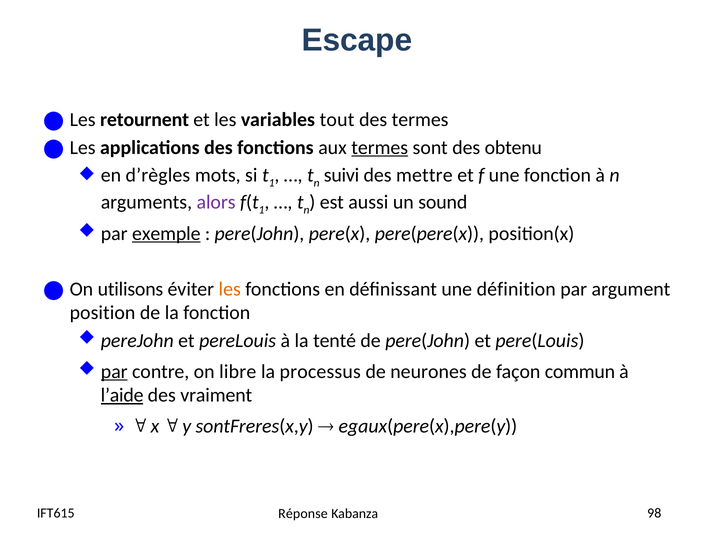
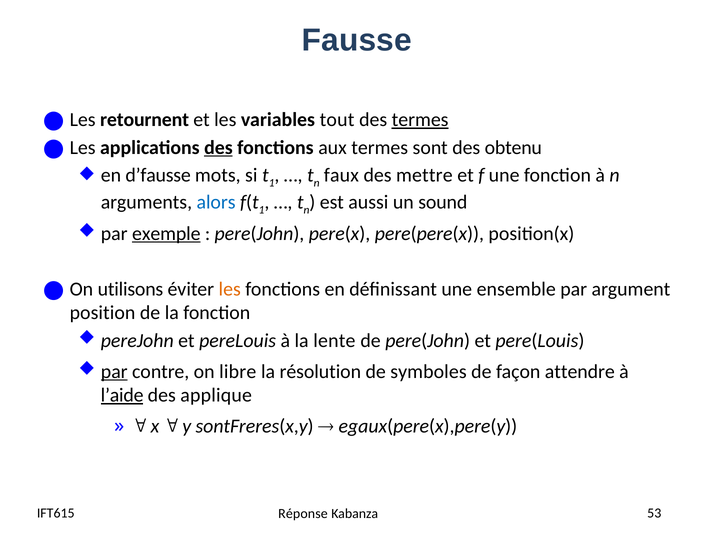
Escape: Escape -> Fausse
termes at (420, 120) underline: none -> present
des at (218, 147) underline: none -> present
termes at (380, 147) underline: present -> none
d’règles: d’règles -> d’fausse
suivi: suivi -> faux
alors colour: purple -> blue
définition: définition -> ensemble
tenté: tenté -> lente
processus: processus -> résolution
neurones: neurones -> symboles
commun: commun -> attendre
vraiment: vraiment -> applique
98: 98 -> 53
